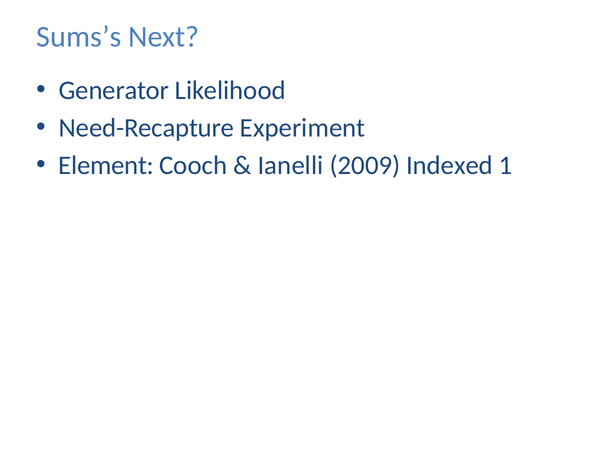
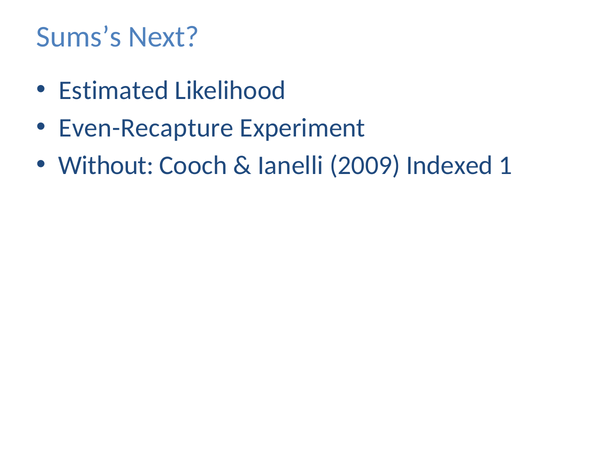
Generator: Generator -> Estimated
Need-Recapture: Need-Recapture -> Even-Recapture
Element: Element -> Without
